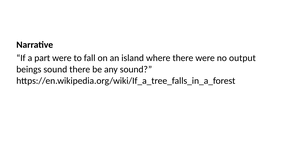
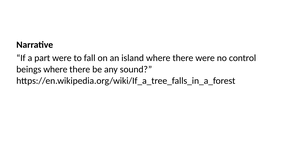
output: output -> control
beings sound: sound -> where
